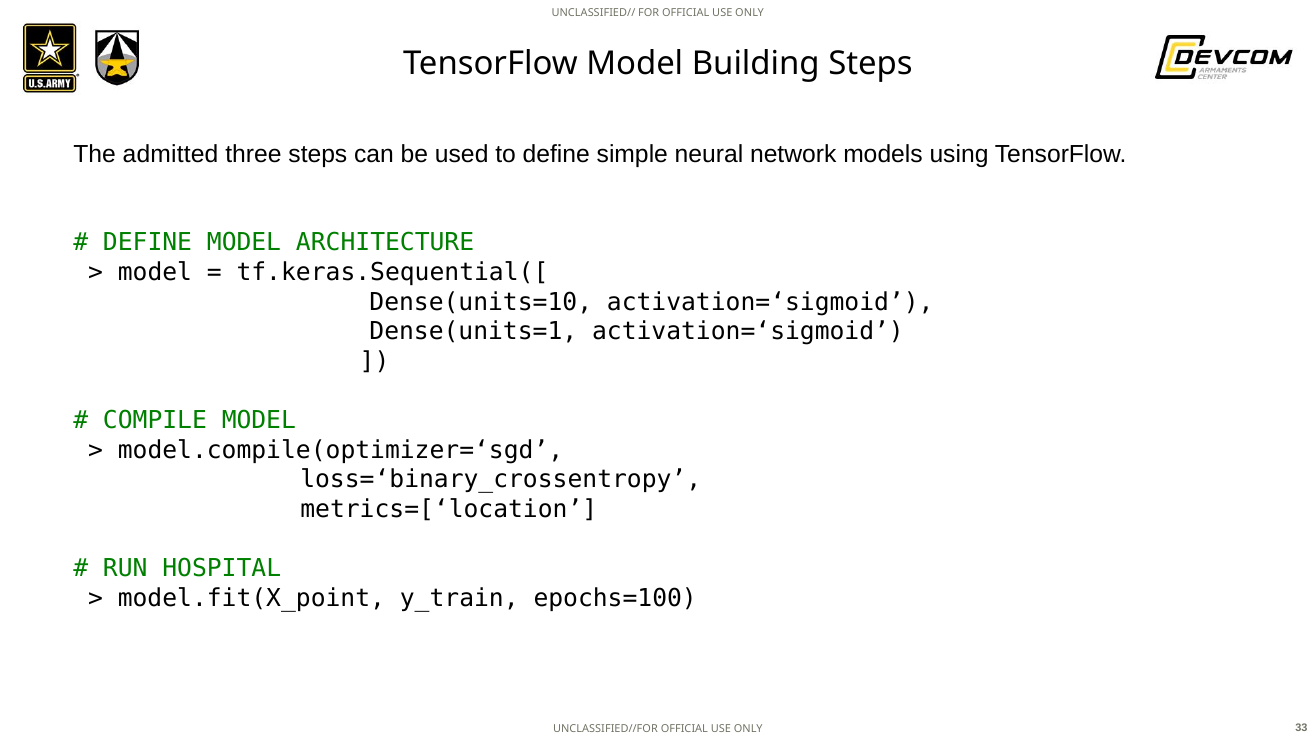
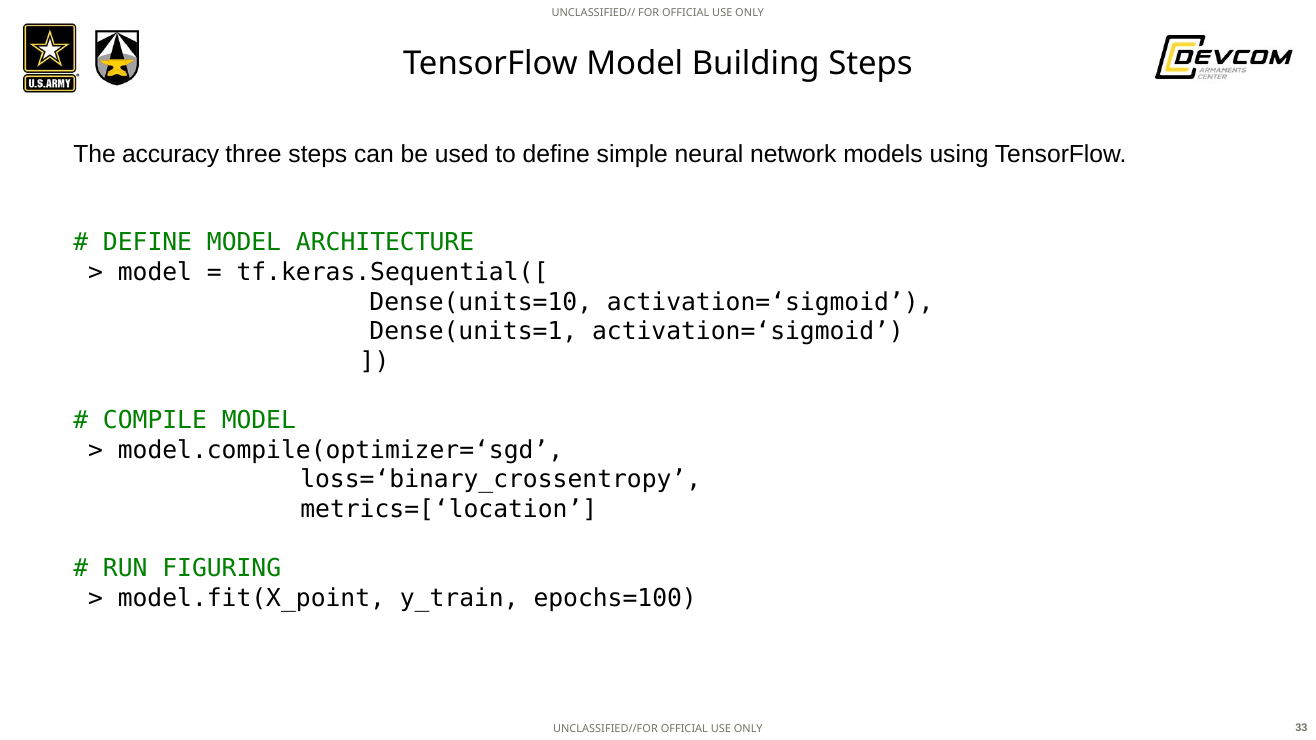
admitted: admitted -> accuracy
HOSPITAL: HOSPITAL -> FIGURING
